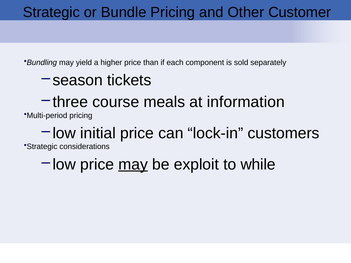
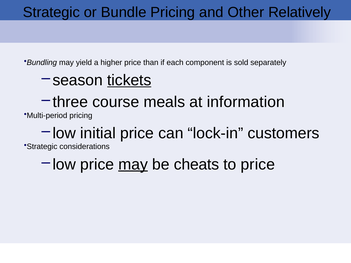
Customer: Customer -> Relatively
tickets underline: none -> present
exploit: exploit -> cheats
to while: while -> price
